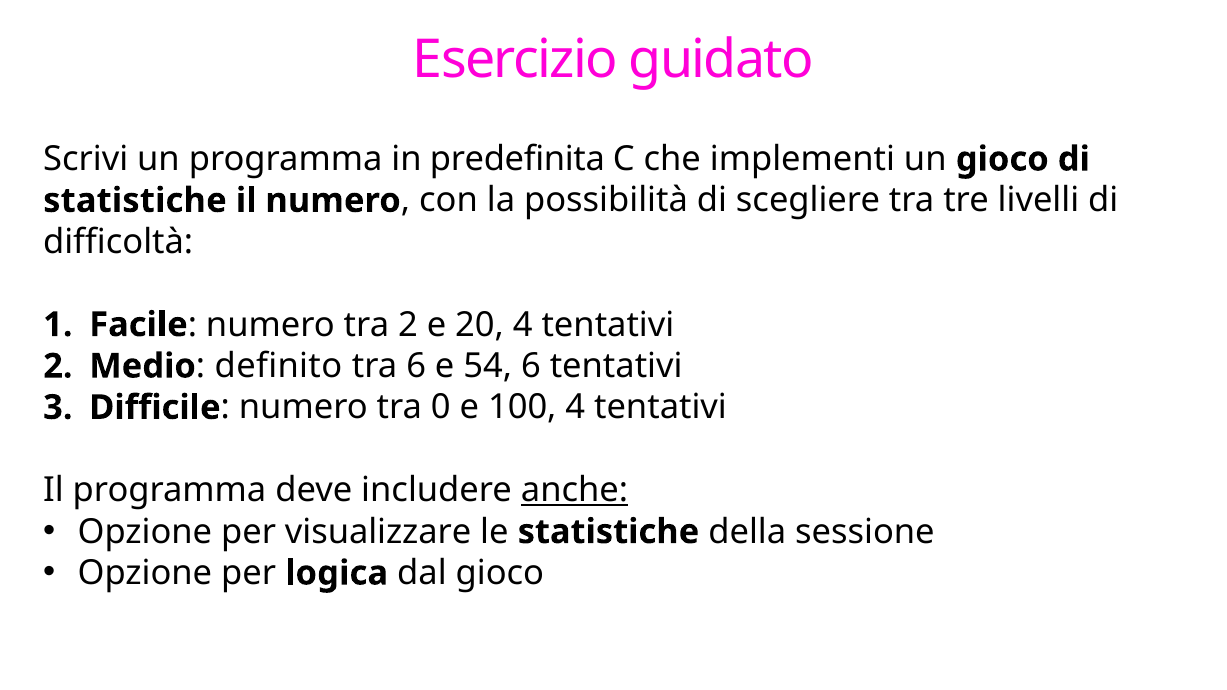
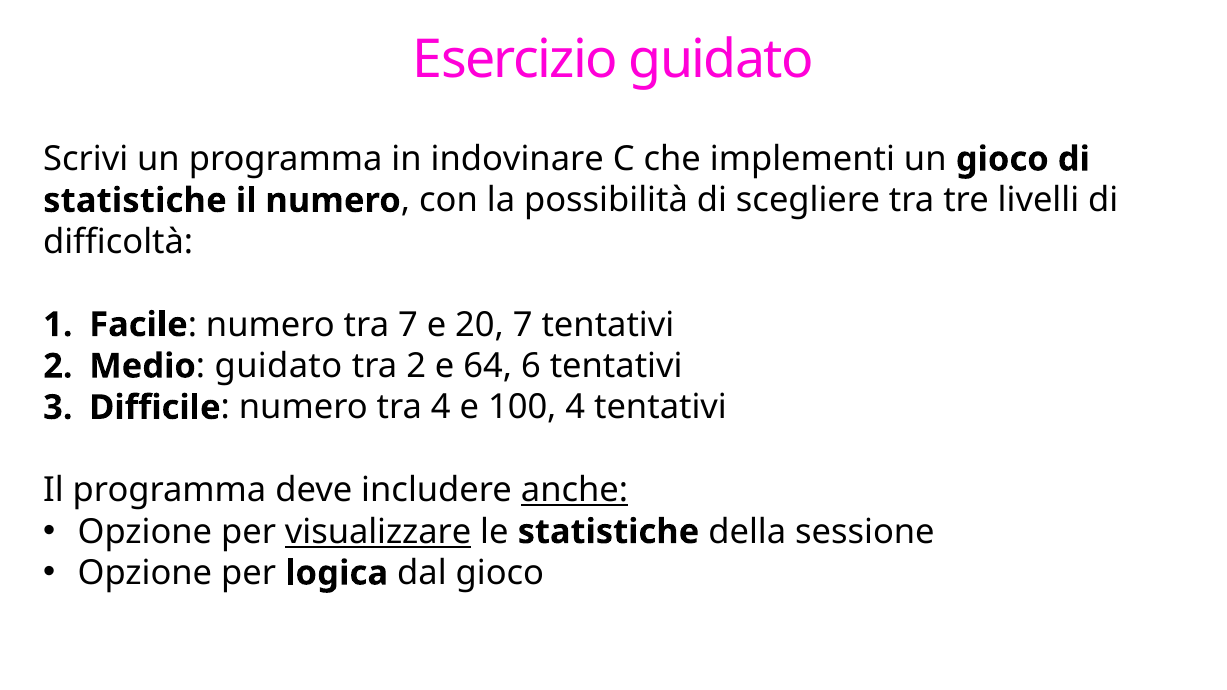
predefinita: predefinita -> indovinare
tra 2: 2 -> 7
20 4: 4 -> 7
definito at (278, 366): definito -> guidato
tra 6: 6 -> 2
54: 54 -> 64
tra 0: 0 -> 4
visualizzare underline: none -> present
